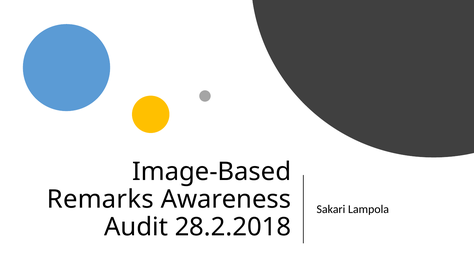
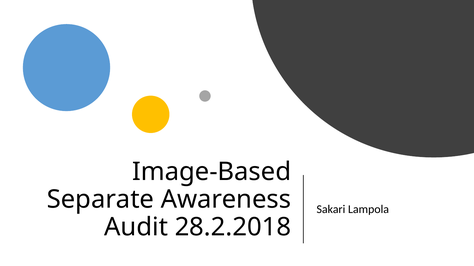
Remarks: Remarks -> Separate
